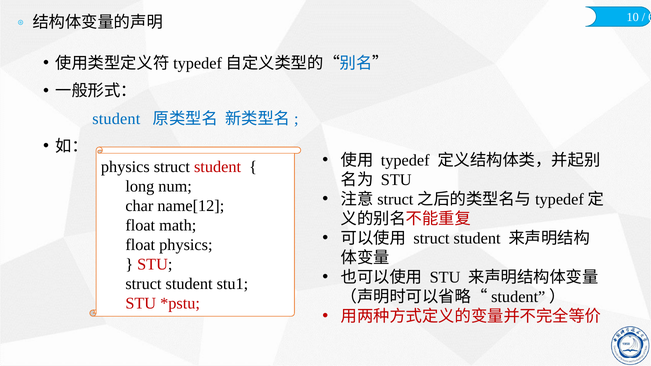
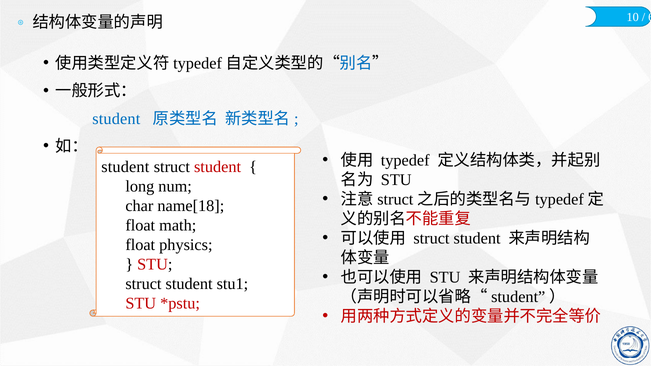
physics at (125, 167): physics -> student
name[12: name[12 -> name[18
